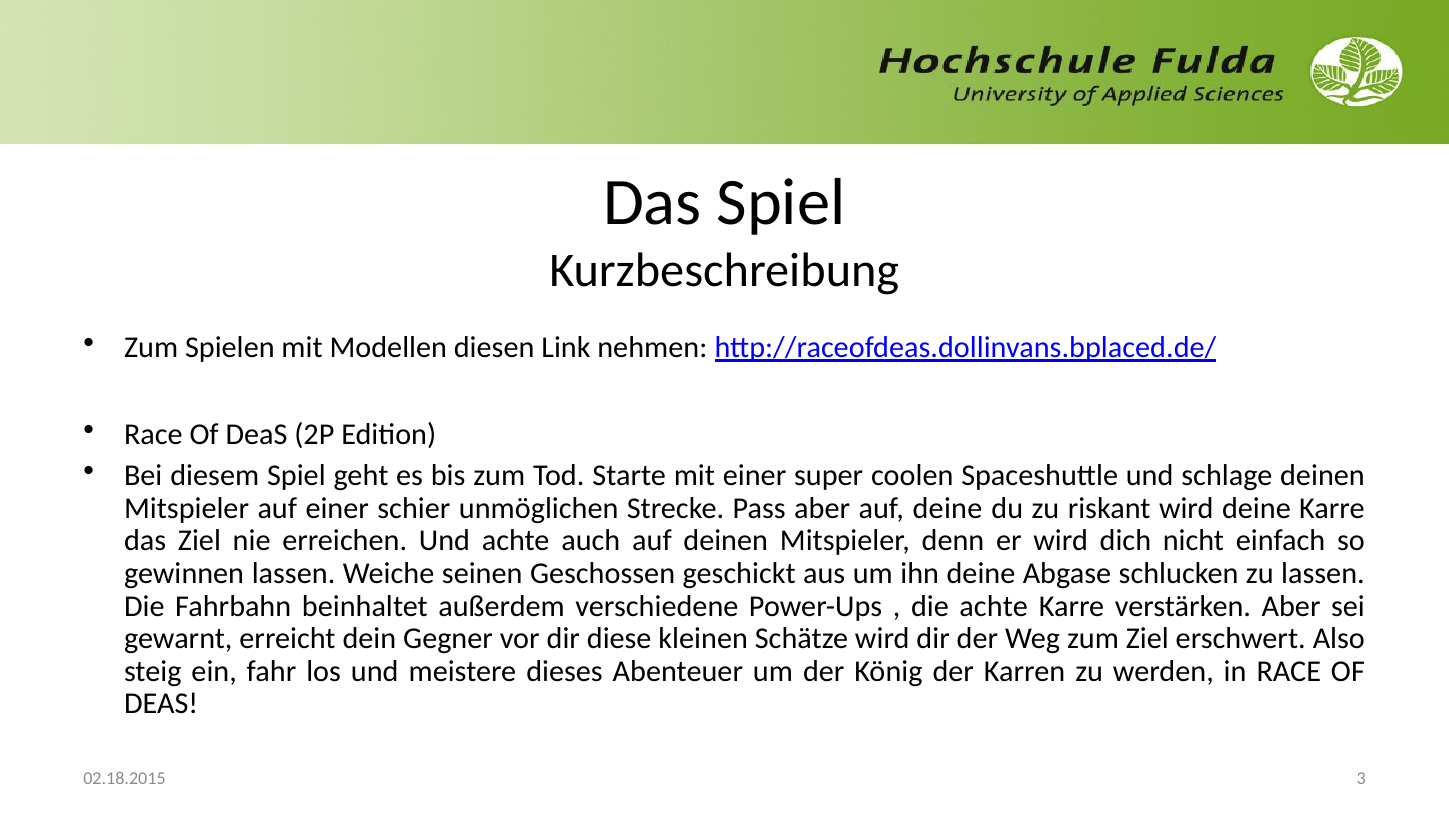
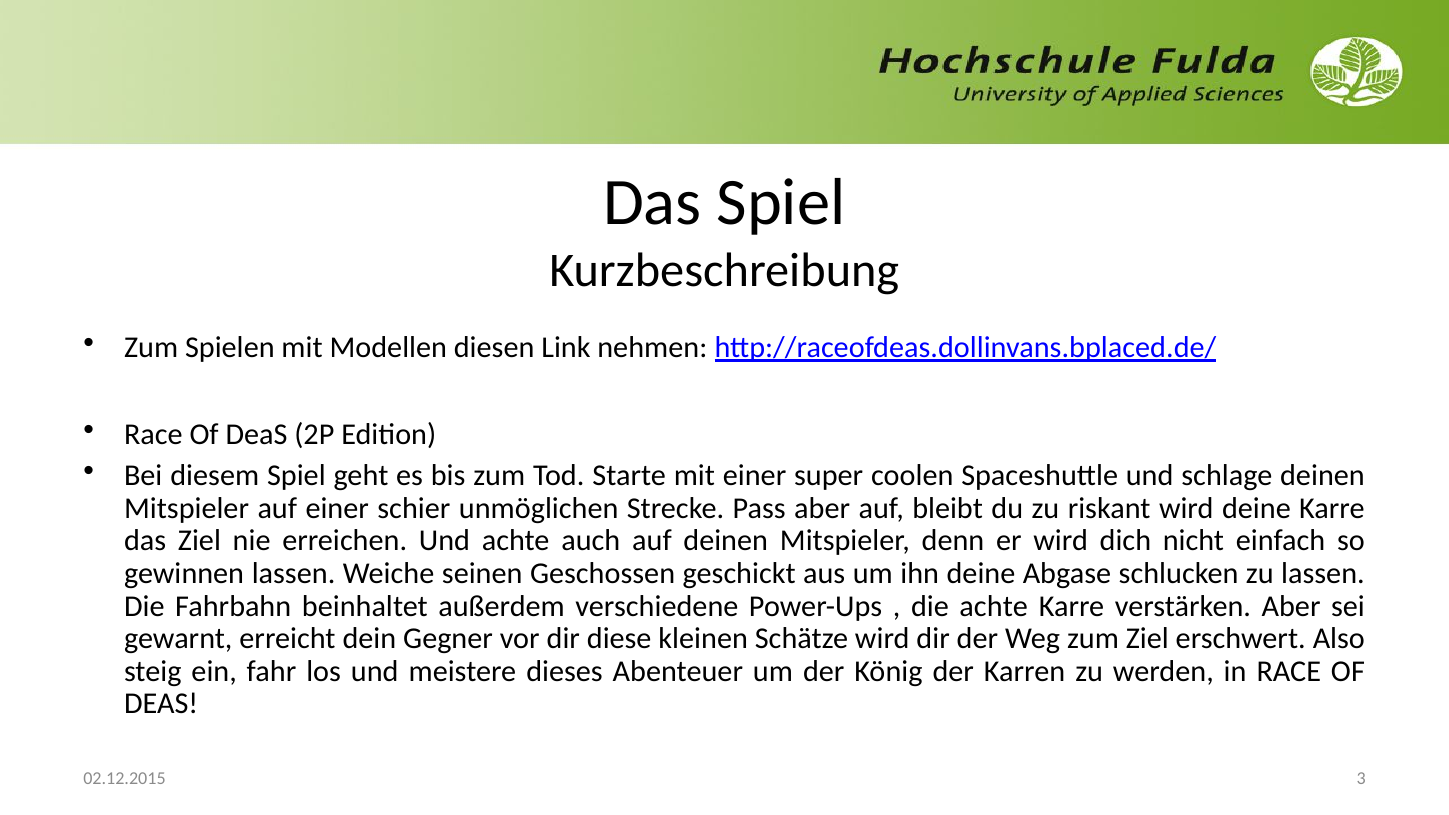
auf deine: deine -> bleibt
02.18.2015: 02.18.2015 -> 02.12.2015
